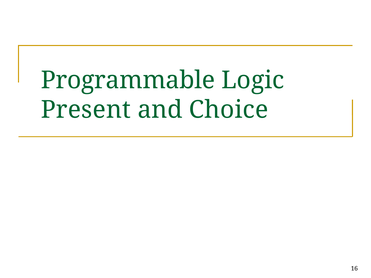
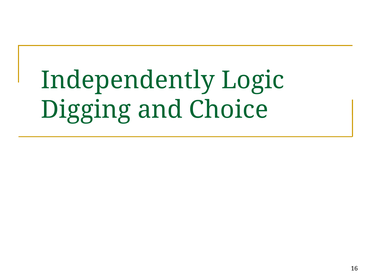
Programmable: Programmable -> Independently
Present: Present -> Digging
